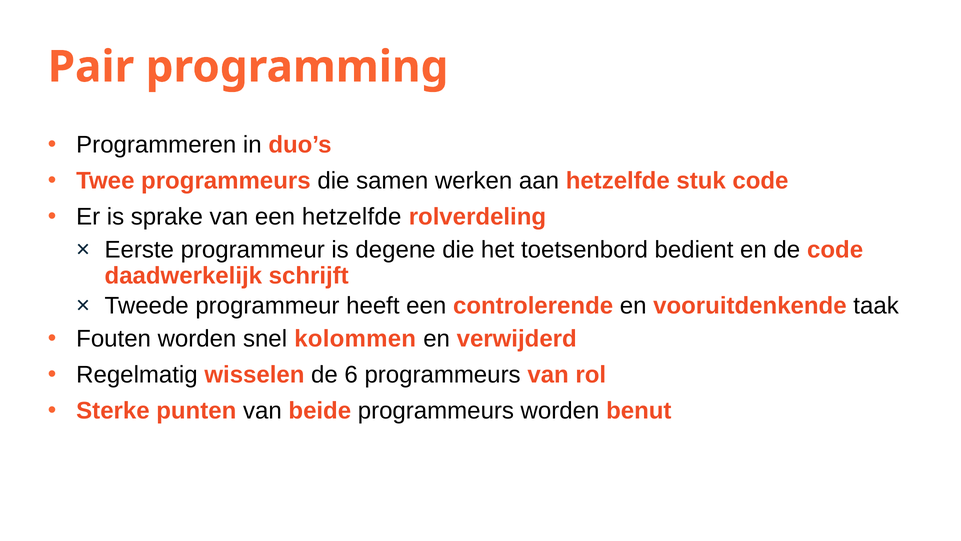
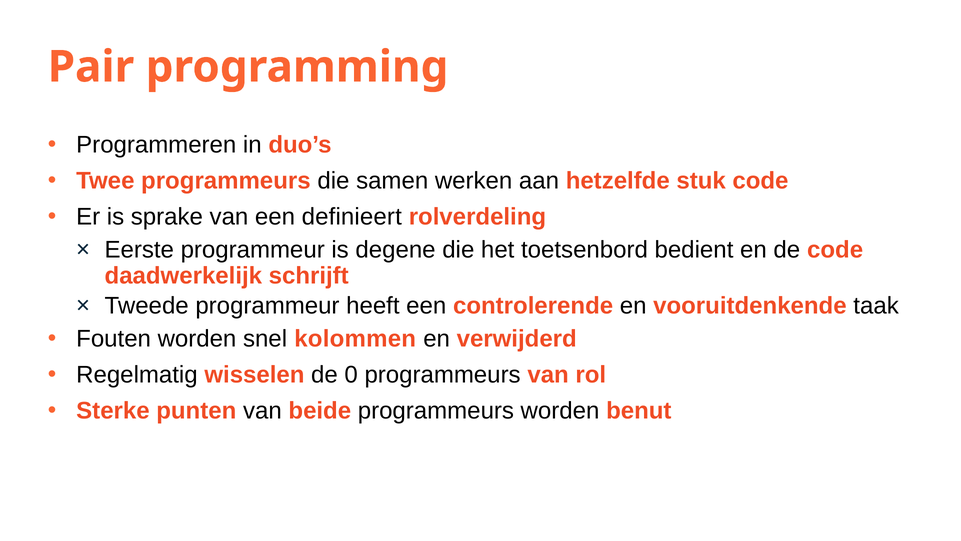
een hetzelfde: hetzelfde -> definieert
6: 6 -> 0
